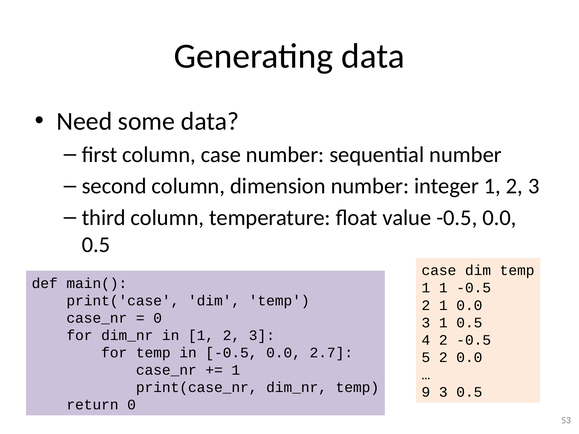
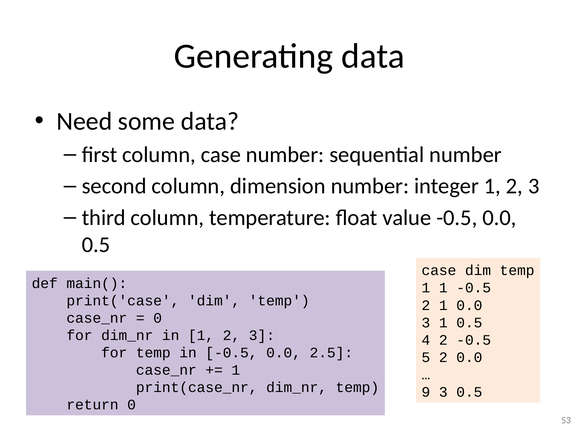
2.7: 2.7 -> 2.5
